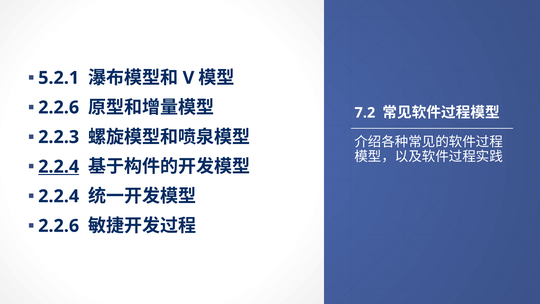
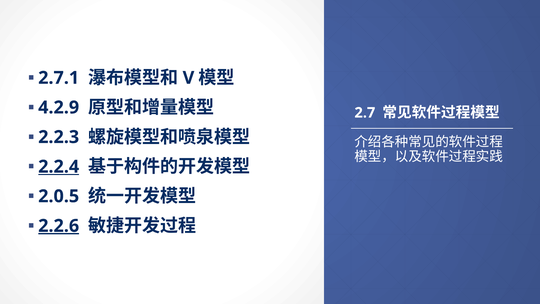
5.2.1: 5.2.1 -> 2.7.1
2.2.6 at (59, 107): 2.2.6 -> 4.2.9
7.2: 7.2 -> 2.7
2.2.4 at (59, 196): 2.2.4 -> 2.0.5
2.2.6 at (59, 226) underline: none -> present
